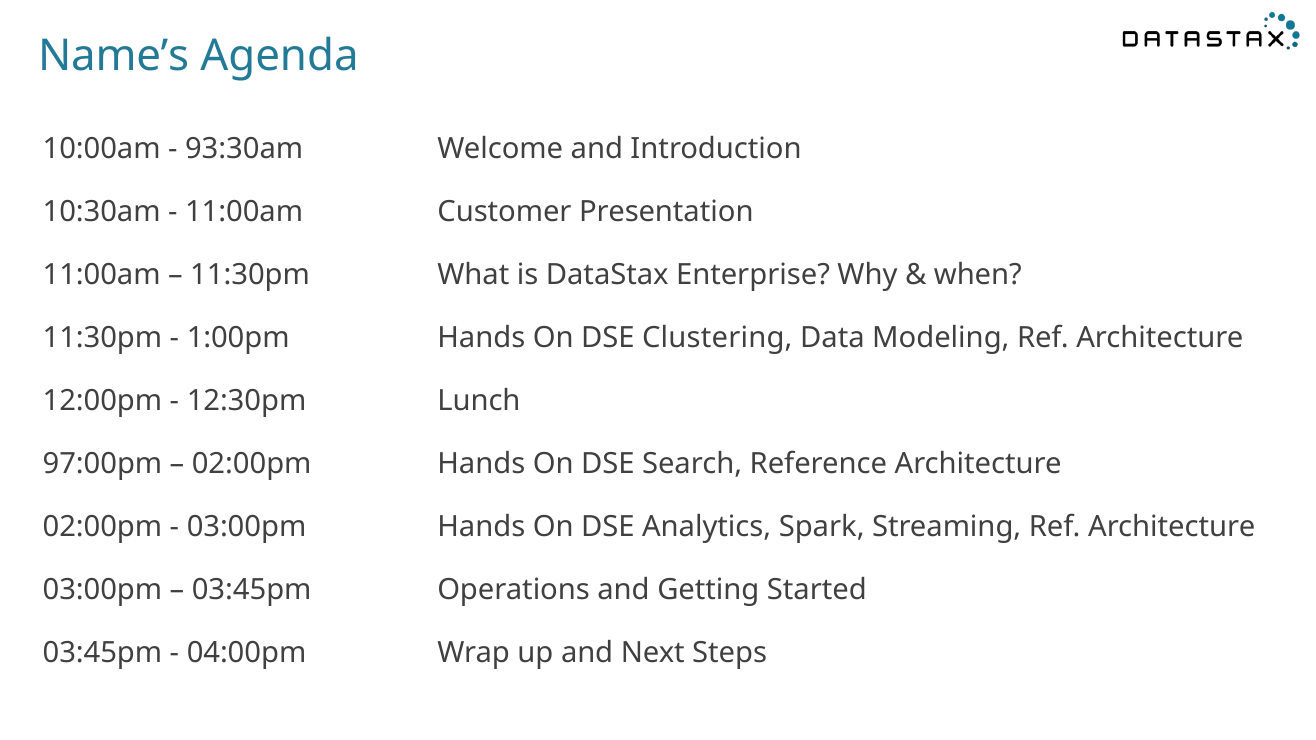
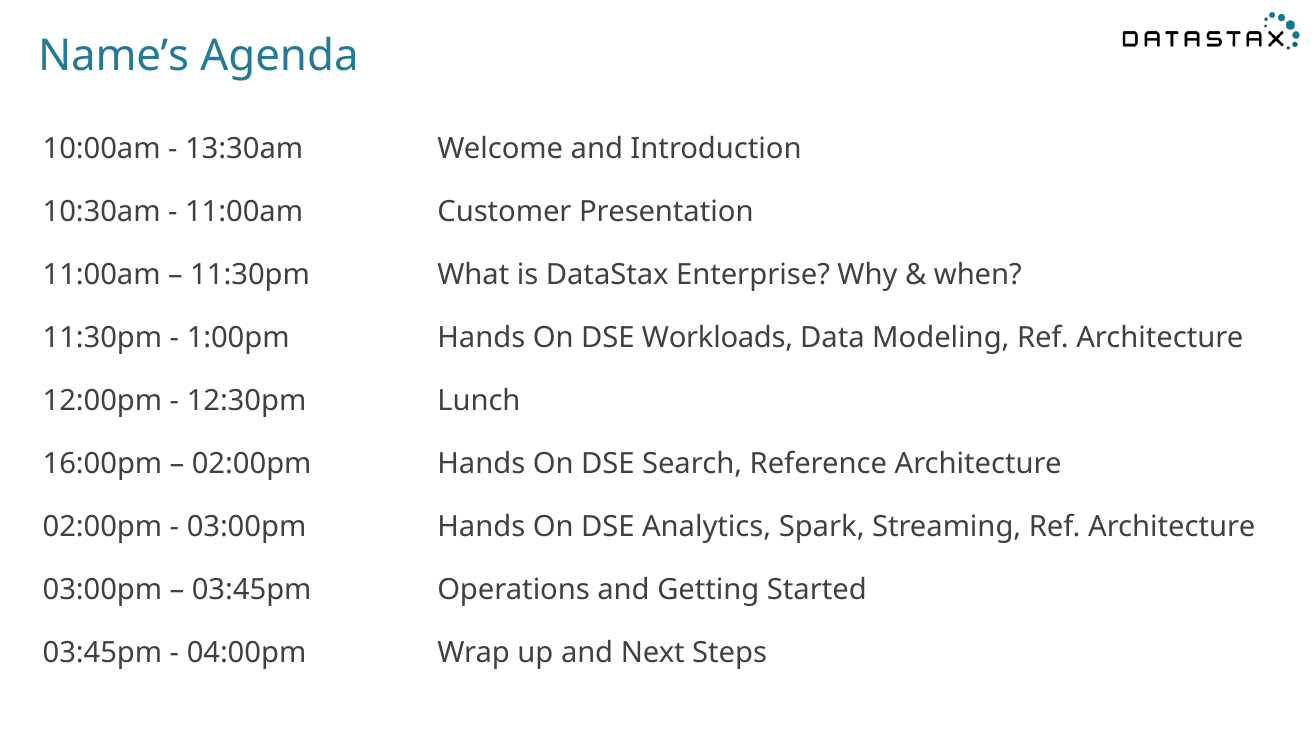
93:30am: 93:30am -> 13:30am
Clustering: Clustering -> Workloads
97:00pm: 97:00pm -> 16:00pm
